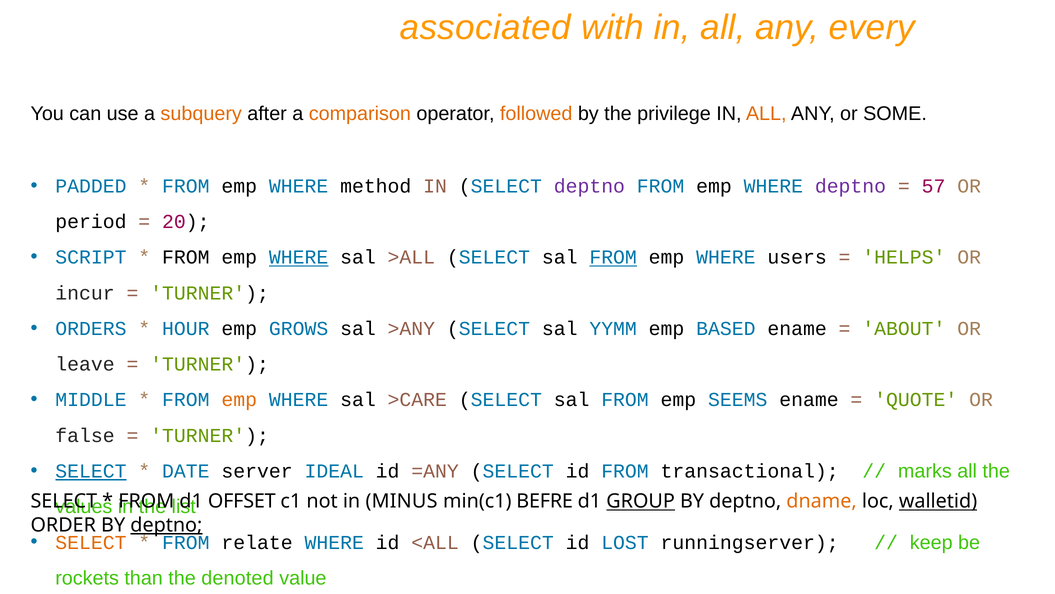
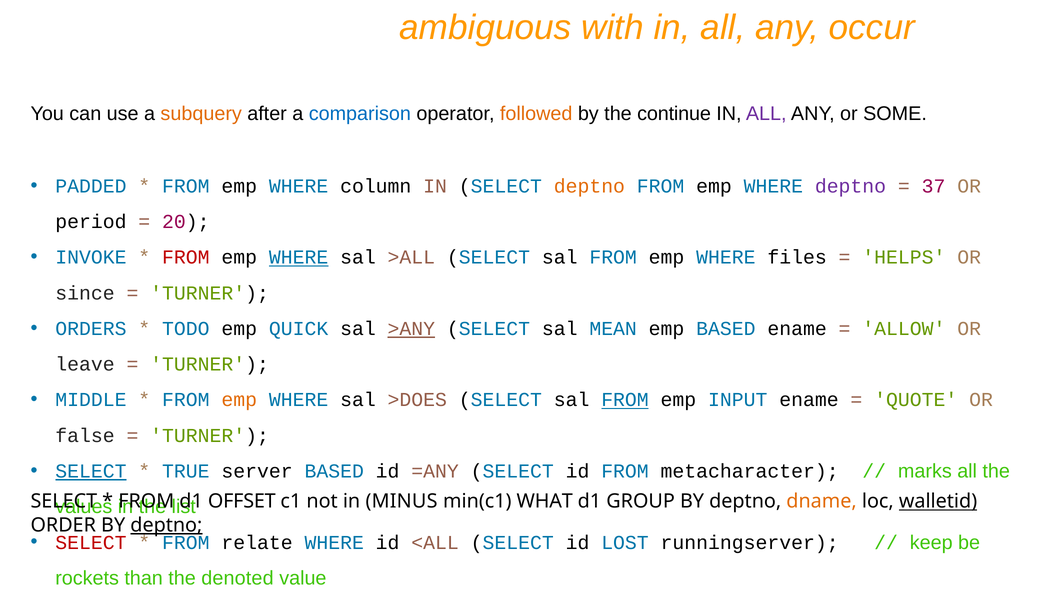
associated: associated -> ambiguous
every: every -> occur
comparison colour: orange -> blue
privilege: privilege -> continue
ALL at (766, 114) colour: orange -> purple
method: method -> column
deptno at (589, 186) colour: purple -> orange
57: 57 -> 37
SCRIPT: SCRIPT -> INVOKE
FROM at (186, 257) colour: black -> red
FROM at (613, 257) underline: present -> none
users: users -> files
incur: incur -> since
HOUR: HOUR -> TODO
GROWS: GROWS -> QUICK
>ANY underline: none -> present
YYMM: YYMM -> MEAN
ABOUT: ABOUT -> ALLOW
>CARE: >CARE -> >DOES
FROM at (625, 400) underline: none -> present
SEEMS: SEEMS -> INPUT
DATE: DATE -> TRUE
server IDEAL: IDEAL -> BASED
transactional: transactional -> metacharacter
BEFRE: BEFRE -> WHAT
GROUP underline: present -> none
SELECT at (91, 542) colour: orange -> red
